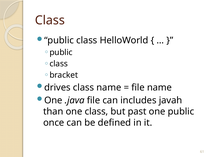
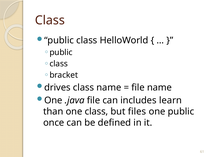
javah: javah -> learn
past: past -> files
